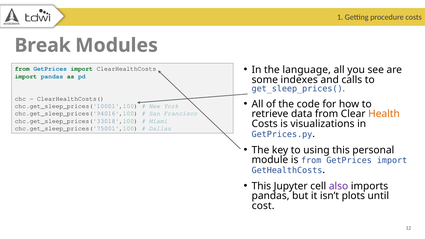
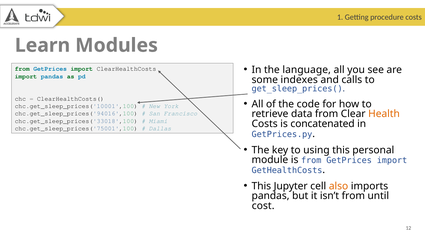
Break: Break -> Learn
visualizations: visualizations -> concatenated
also colour: purple -> orange
isn’t plots: plots -> from
